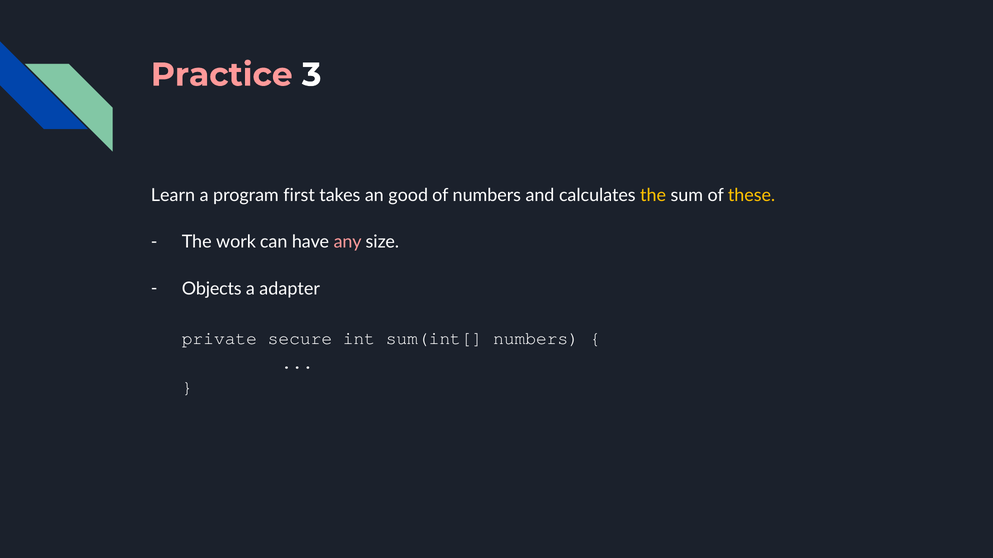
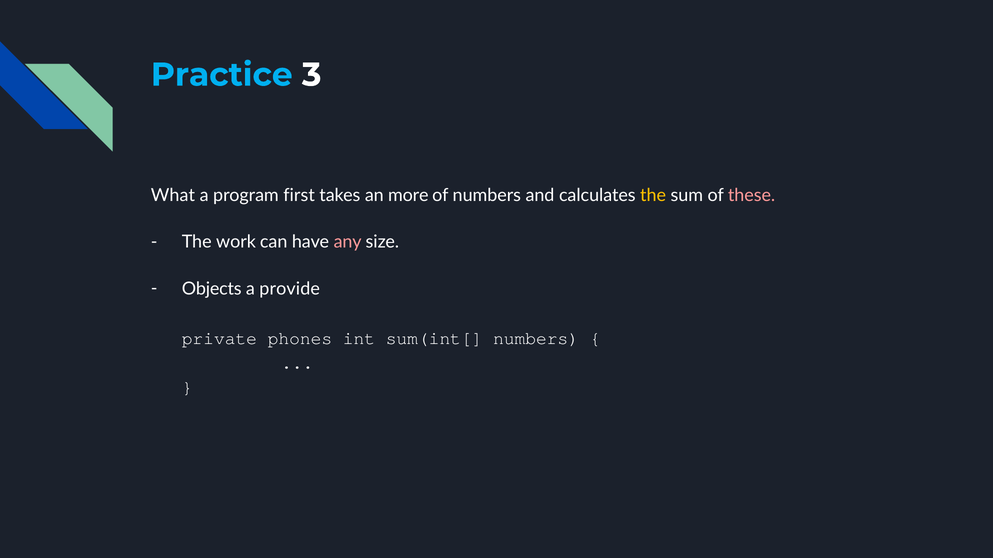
Practice colour: pink -> light blue
Learn: Learn -> What
good: good -> more
these colour: yellow -> pink
adapter: adapter -> provide
secure: secure -> phones
